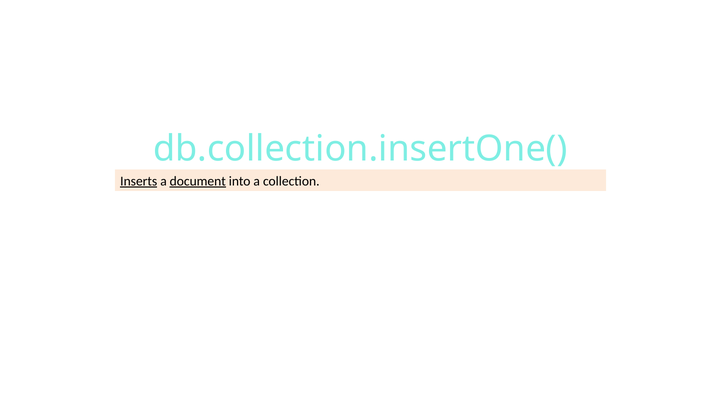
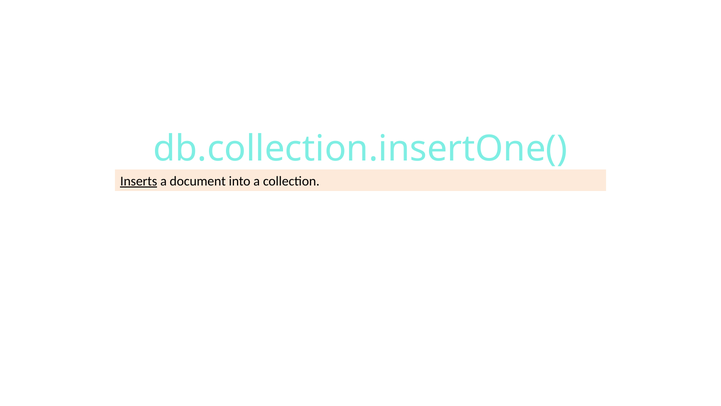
document underline: present -> none
